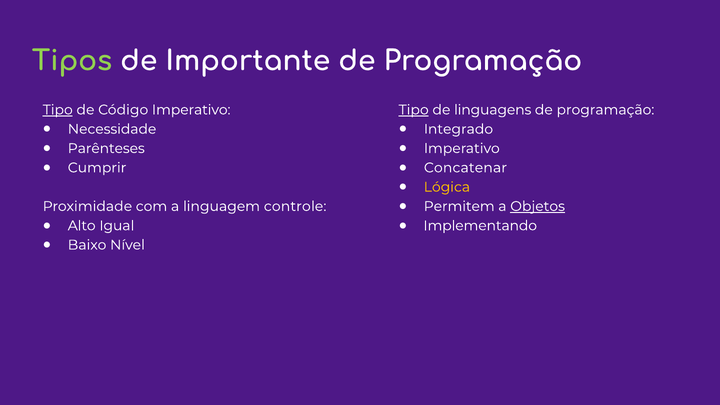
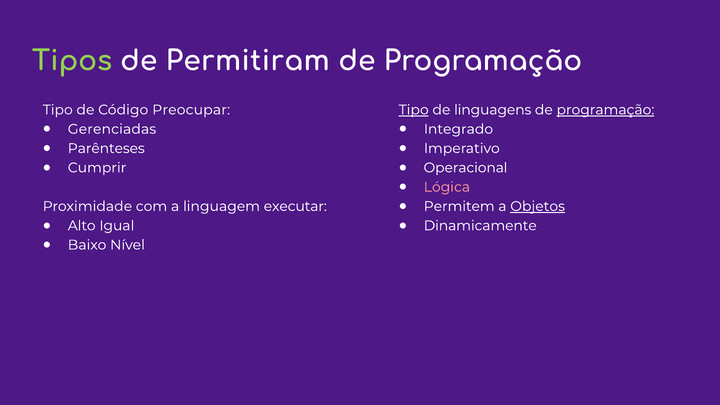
Importante: Importante -> Permitiram
Tipo at (58, 110) underline: present -> none
Código Imperativo: Imperativo -> Preocupar
programação at (605, 110) underline: none -> present
Necessidade: Necessidade -> Gerenciadas
Concatenar: Concatenar -> Operacional
Lógica colour: yellow -> pink
controle: controle -> executar
Implementando: Implementando -> Dinamicamente
